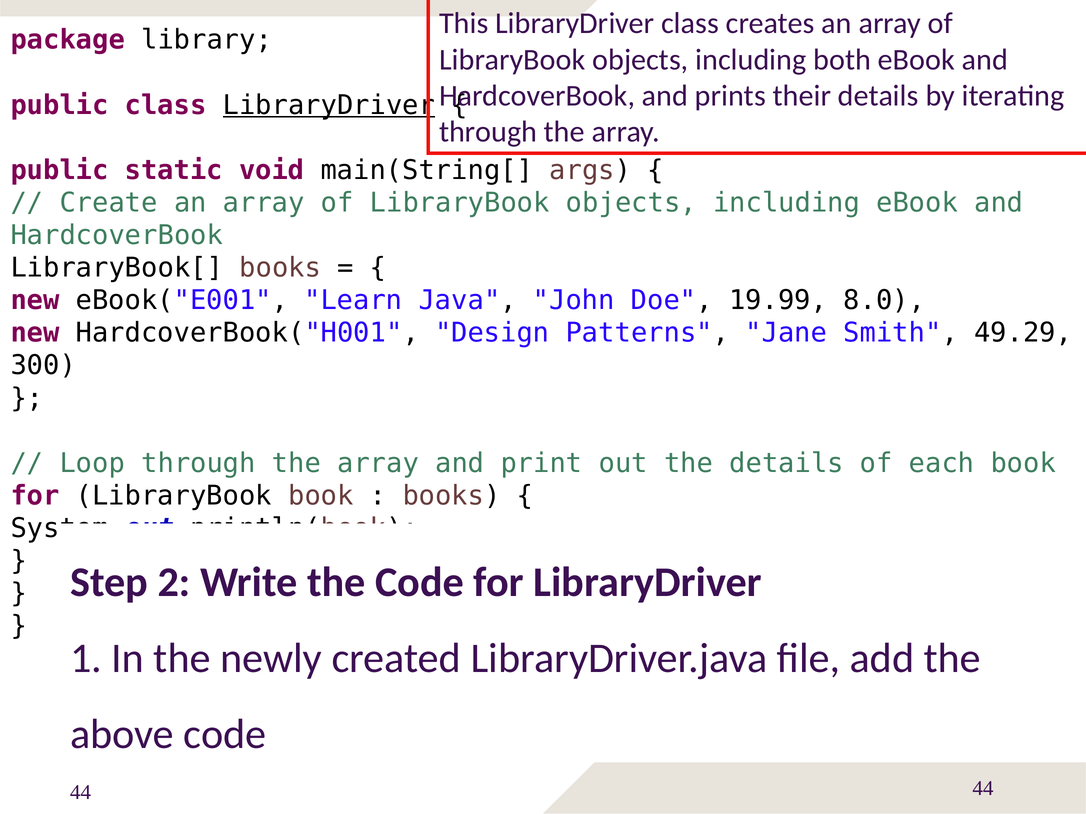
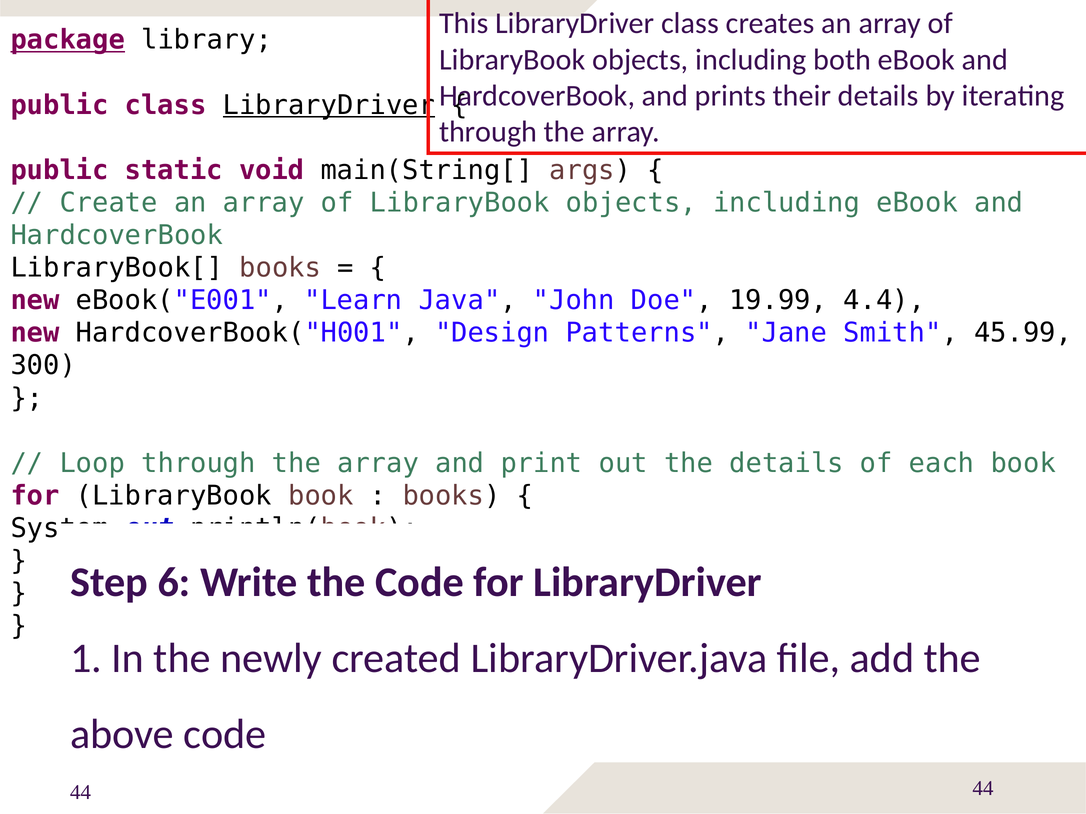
package underline: none -> present
8.0: 8.0 -> 4.4
49.29: 49.29 -> 45.99
2: 2 -> 6
